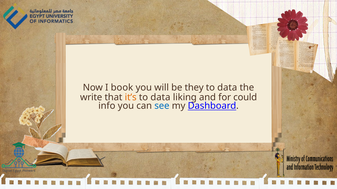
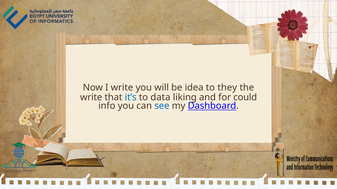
I book: book -> write
they: they -> idea
data at (227, 88): data -> they
it’s colour: orange -> blue
